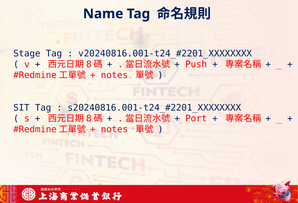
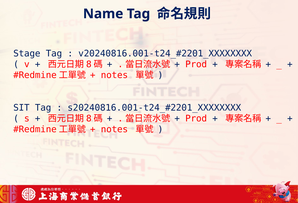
Push at (196, 64): Push -> Prod
Port at (196, 118): Port -> Prod
